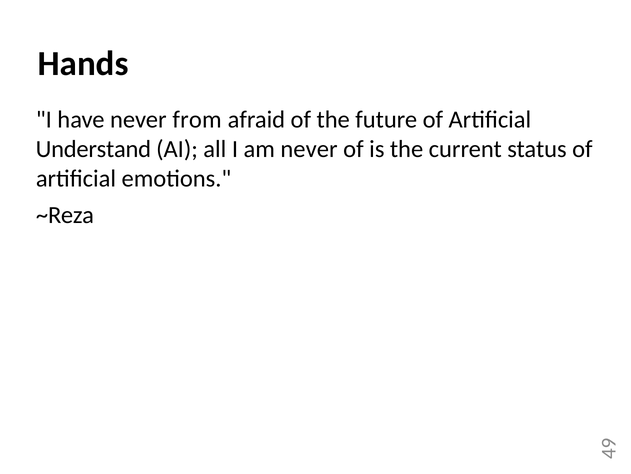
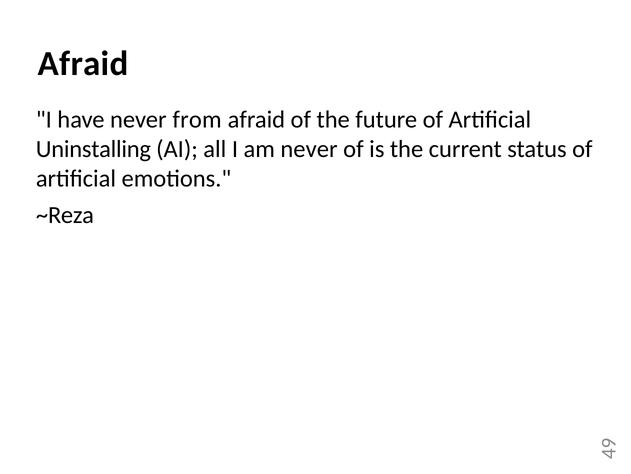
Hands at (83, 63): Hands -> Afraid
Understand: Understand -> Uninstalling
